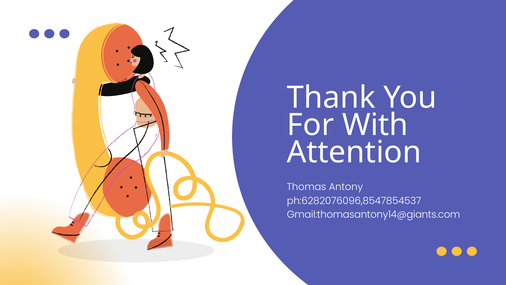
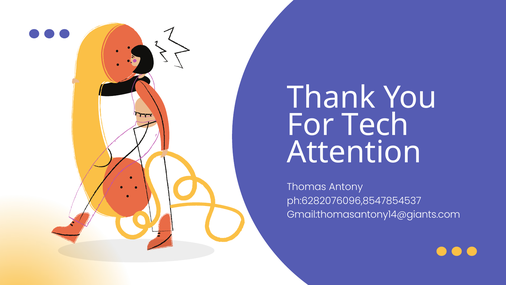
With: With -> Tech
